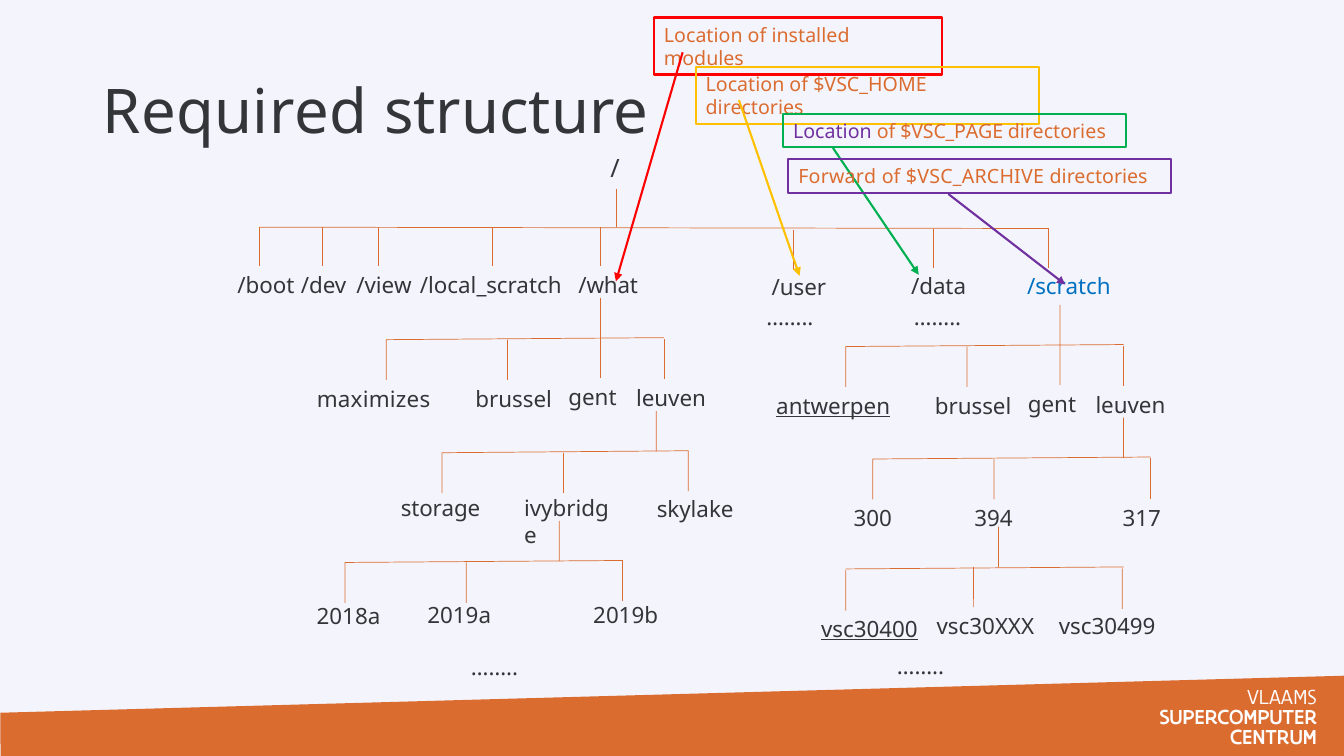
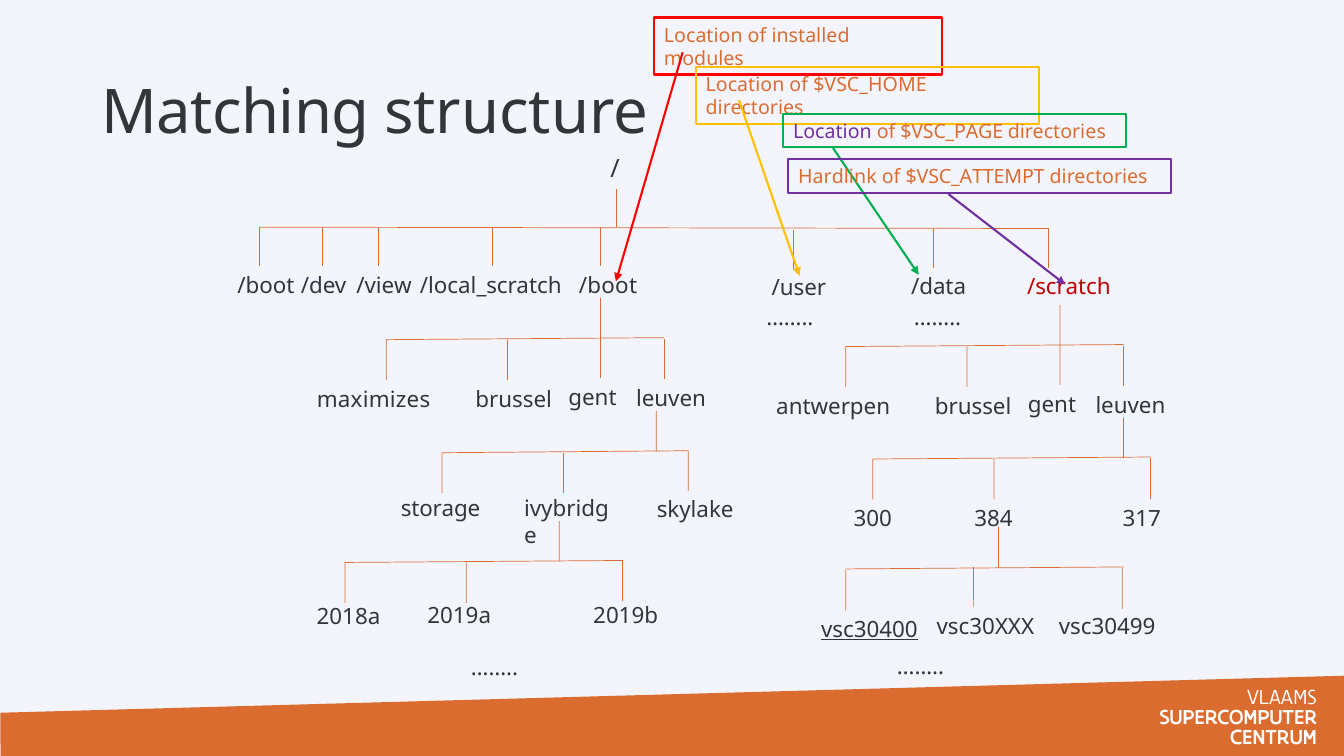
Required: Required -> Matching
Forward: Forward -> Hardlink
$VSC_ARCHIVE: $VSC_ARCHIVE -> $VSC_ATTEMPT
/local_scratch /what: /what -> /boot
/scratch colour: blue -> red
antwerpen underline: present -> none
394: 394 -> 384
